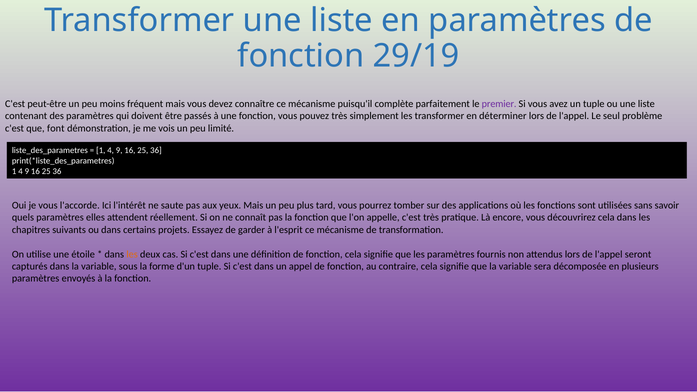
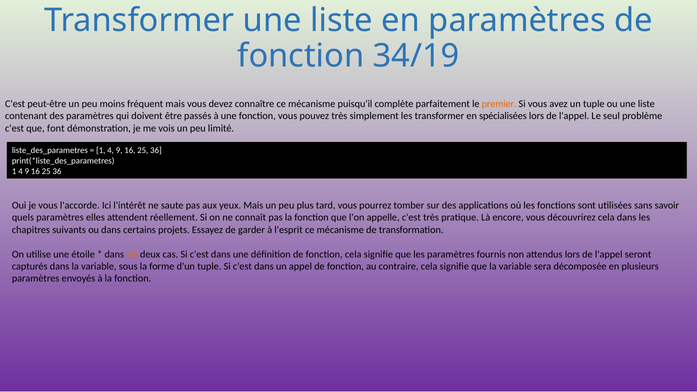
29/19: 29/19 -> 34/19
premier colour: purple -> orange
déterminer: déterminer -> spécialisées
